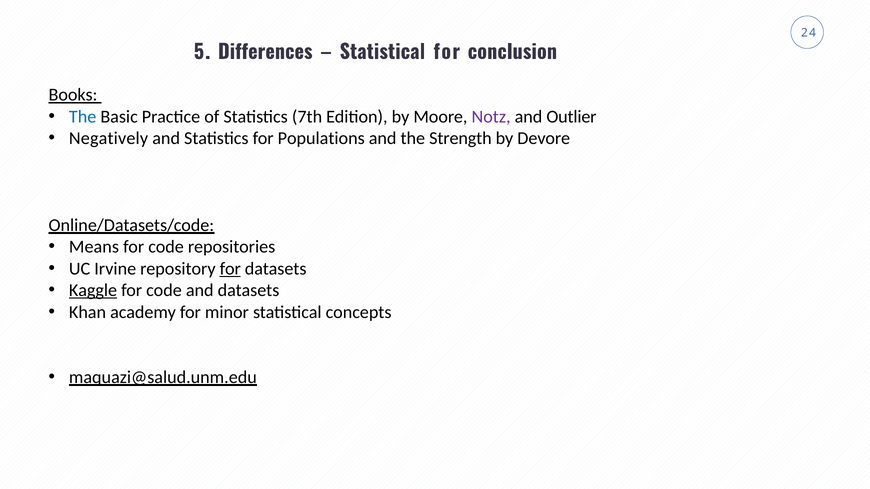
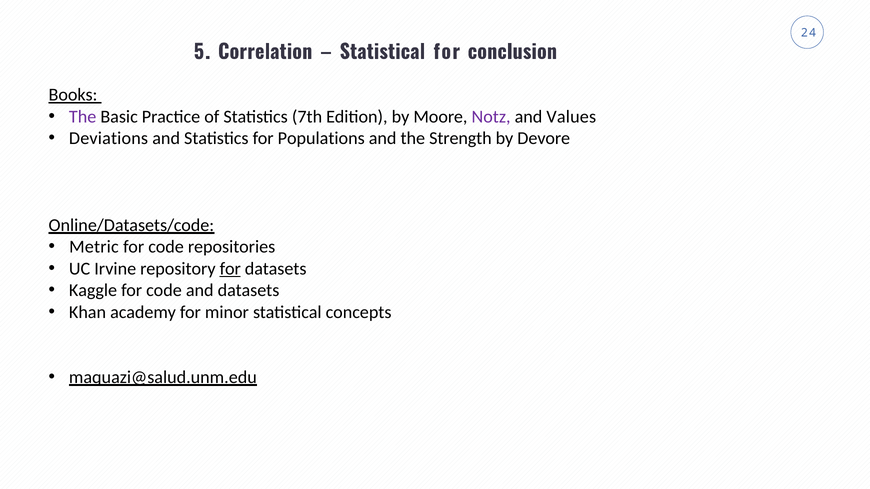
Differences: Differences -> Correlation
The at (83, 117) colour: blue -> purple
Outlier: Outlier -> Values
Negatively: Negatively -> Deviations
Means: Means -> Metric
Kaggle underline: present -> none
